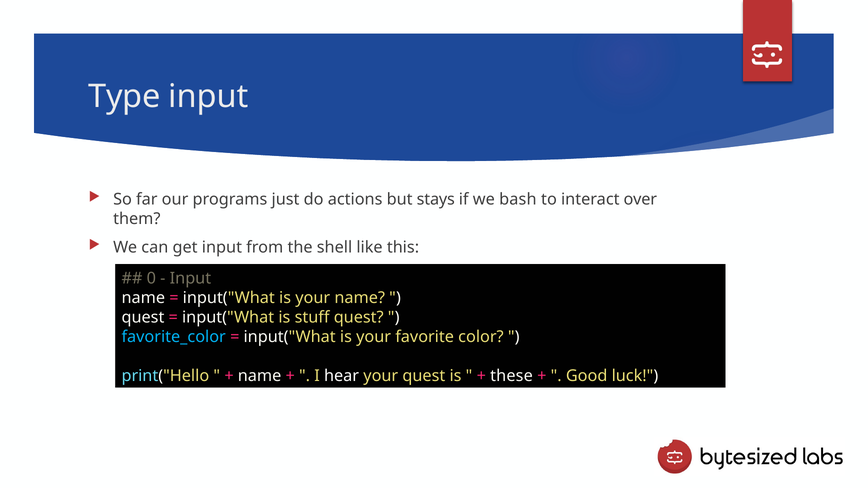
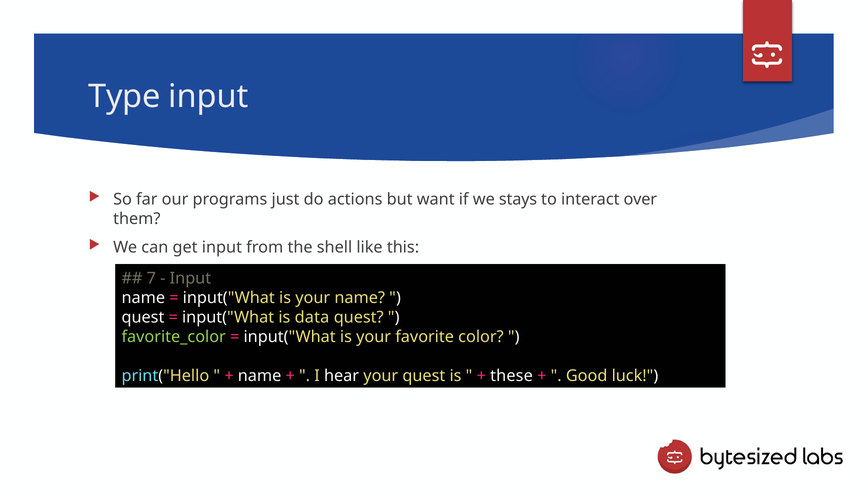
stays: stays -> want
bash: bash -> stays
0: 0 -> 7
stuff: stuff -> data
favorite_color colour: light blue -> light green
